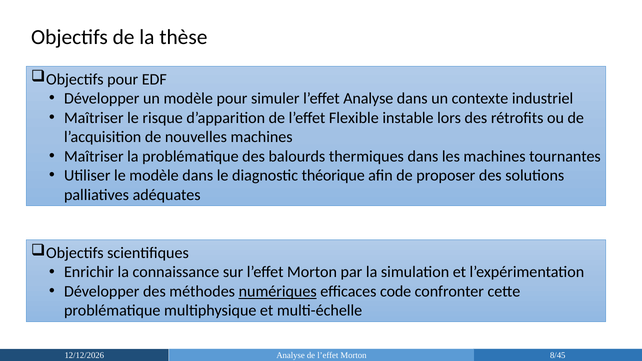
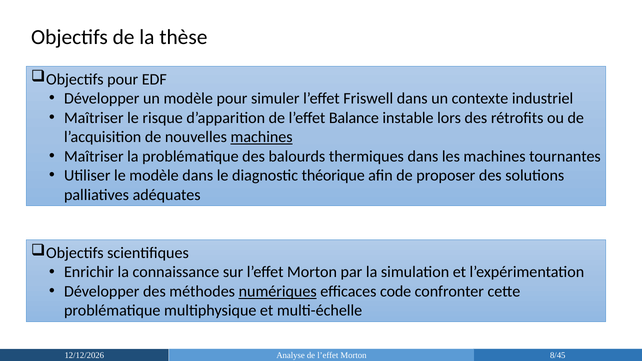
l’effet Analyse: Analyse -> Friswell
Flexible: Flexible -> Balance
machines at (262, 137) underline: none -> present
